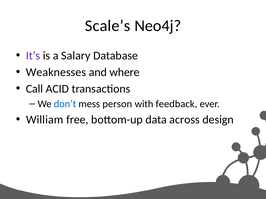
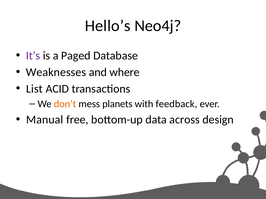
Scale’s: Scale’s -> Hello’s
Salary: Salary -> Paged
Call: Call -> List
don’t colour: blue -> orange
person: person -> planets
William: William -> Manual
